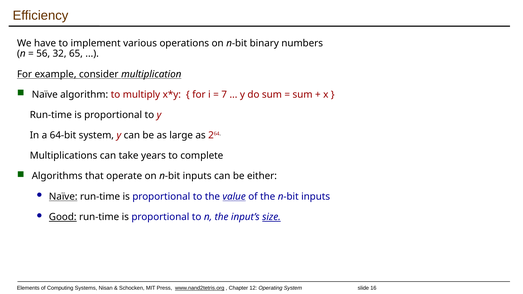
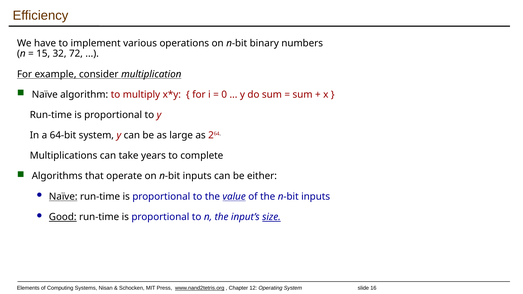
56: 56 -> 15
65: 65 -> 72
7: 7 -> 0
